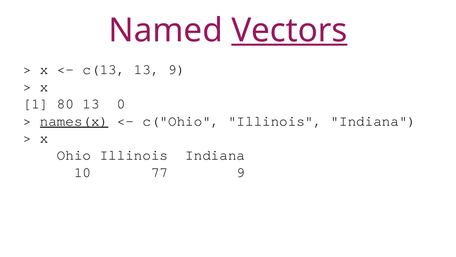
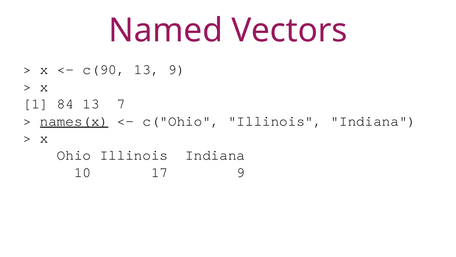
Vectors underline: present -> none
c(13: c(13 -> c(90
80: 80 -> 84
0: 0 -> 7
77: 77 -> 17
